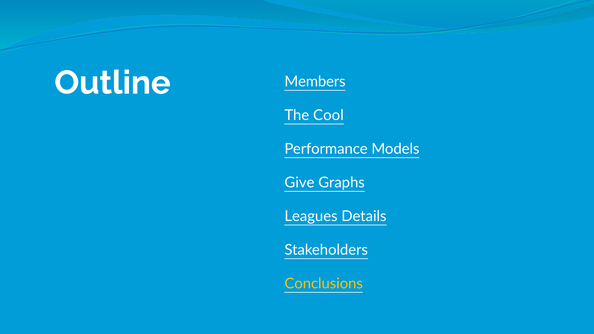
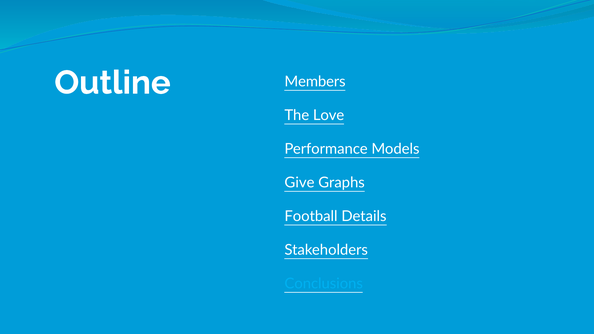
Cool: Cool -> Love
Leagues: Leagues -> Football
Conclusions colour: yellow -> light blue
